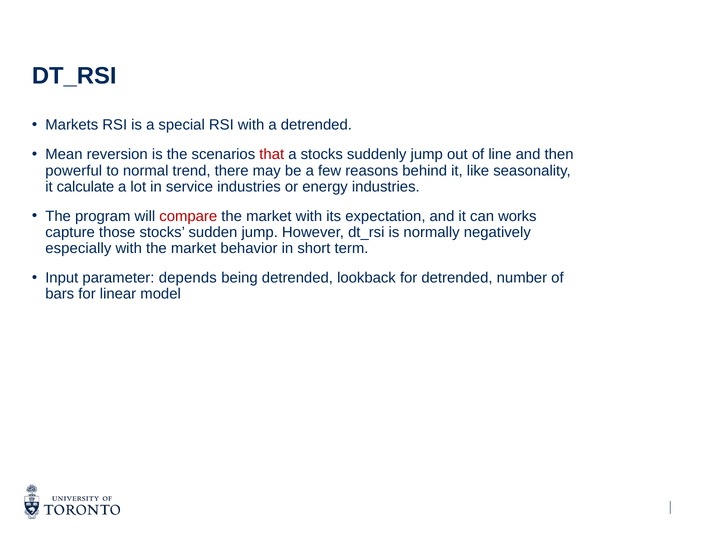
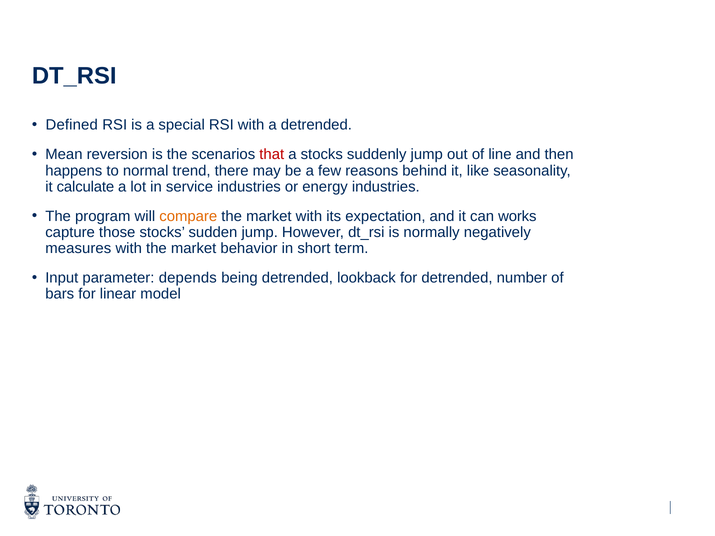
Markets: Markets -> Defined
powerful: powerful -> happens
compare colour: red -> orange
especially: especially -> measures
